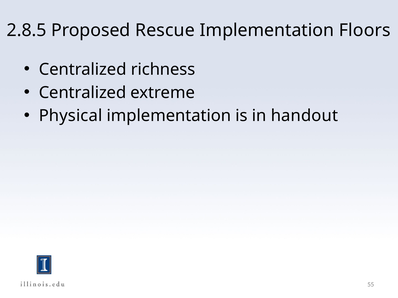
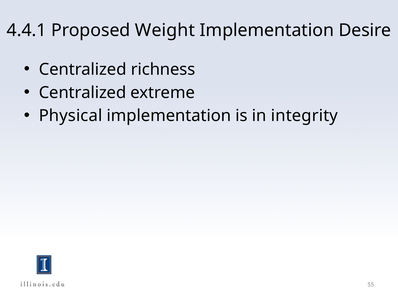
2.8.5: 2.8.5 -> 4.4.1
Rescue: Rescue -> Weight
Floors: Floors -> Desire
handout: handout -> integrity
